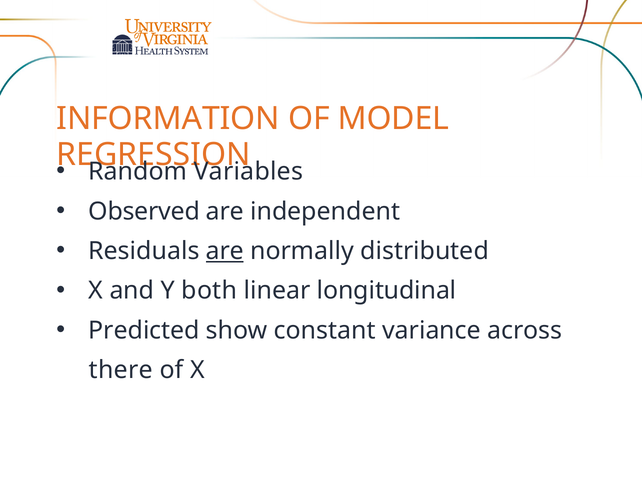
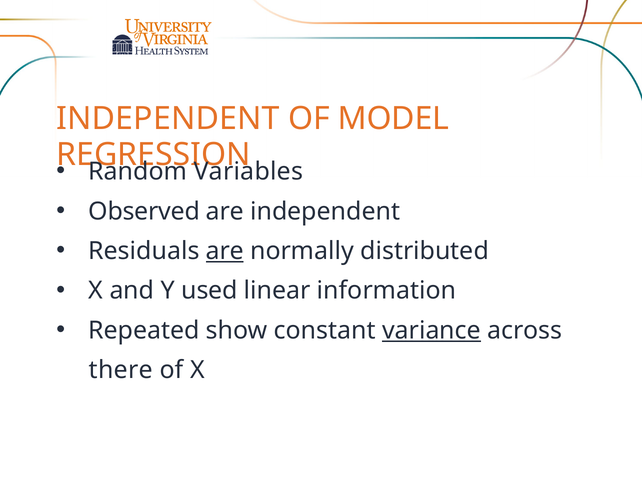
INFORMATION at (168, 119): INFORMATION -> INDEPENDENT
both: both -> used
longitudinal: longitudinal -> information
Predicted: Predicted -> Repeated
variance underline: none -> present
